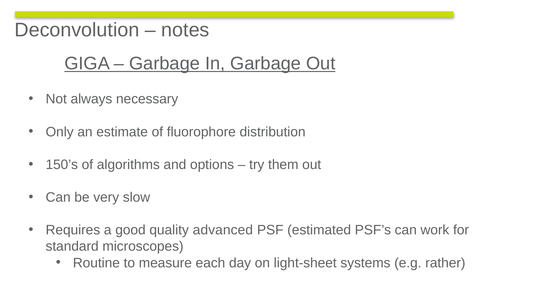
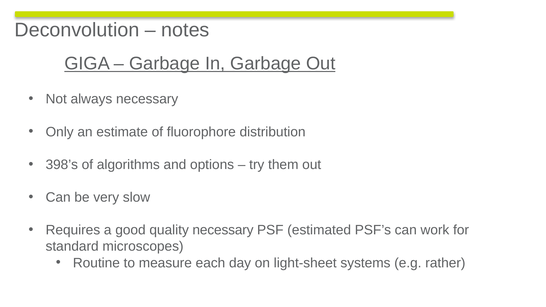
150’s: 150’s -> 398’s
quality advanced: advanced -> necessary
